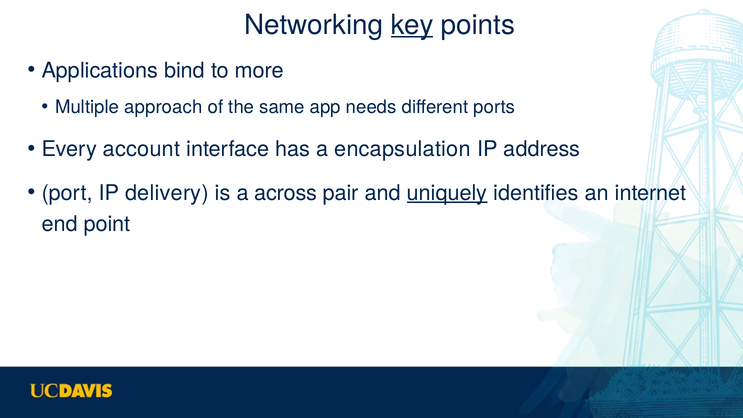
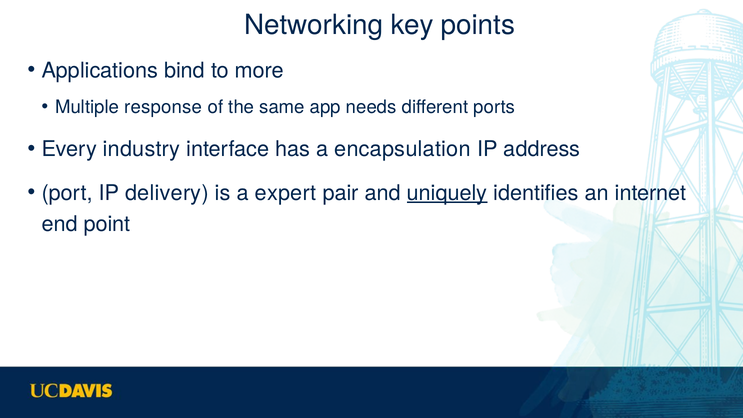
key underline: present -> none
approach: approach -> response
account: account -> industry
across: across -> expert
